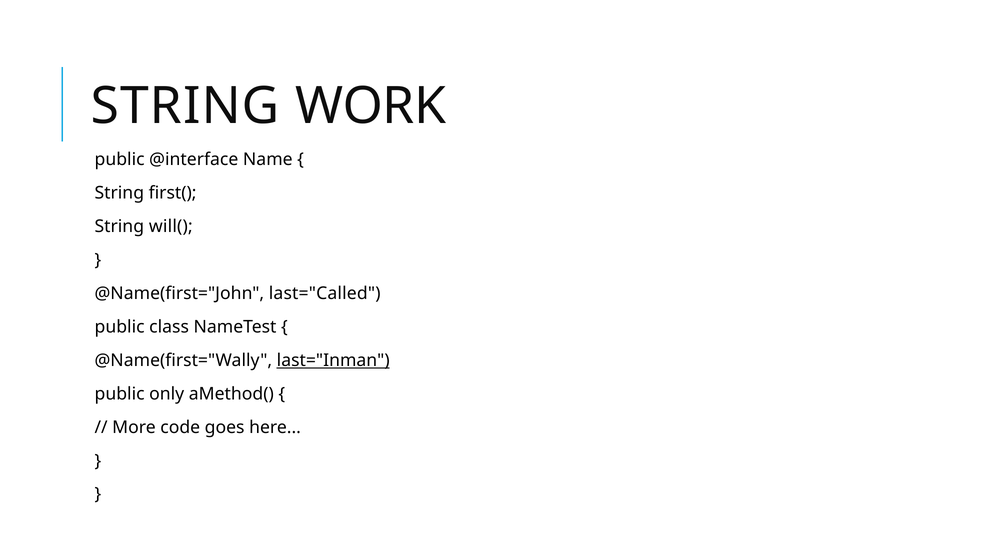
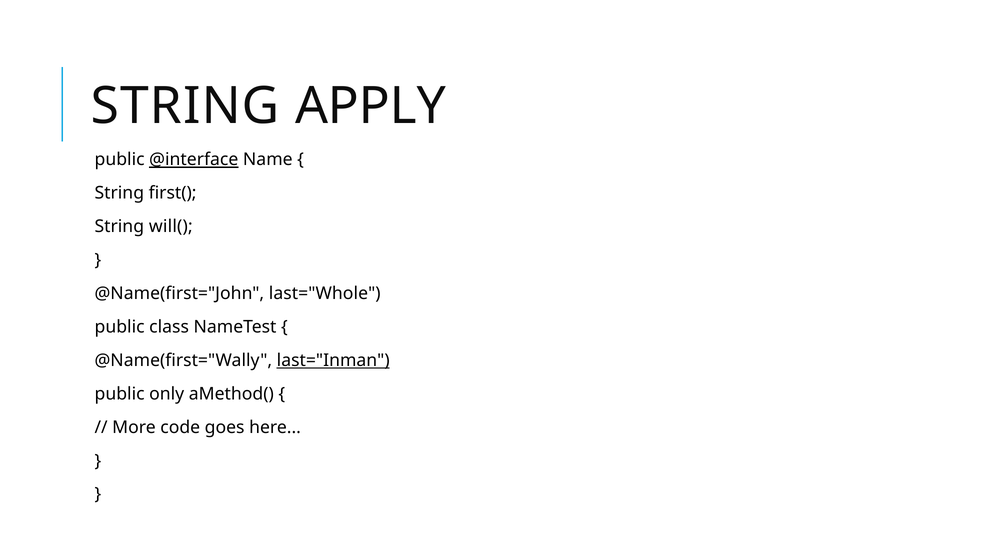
WORK: WORK -> APPLY
@interface underline: none -> present
last="Called: last="Called -> last="Whole
